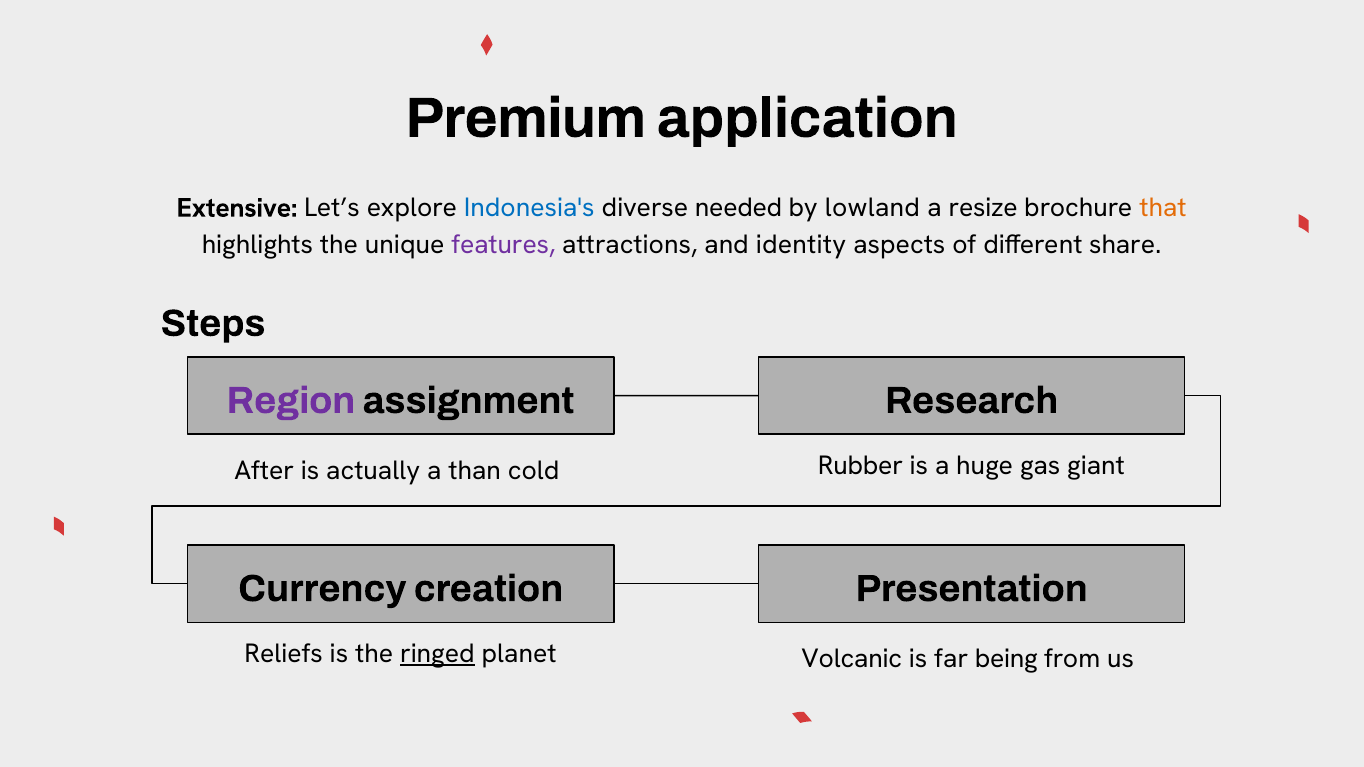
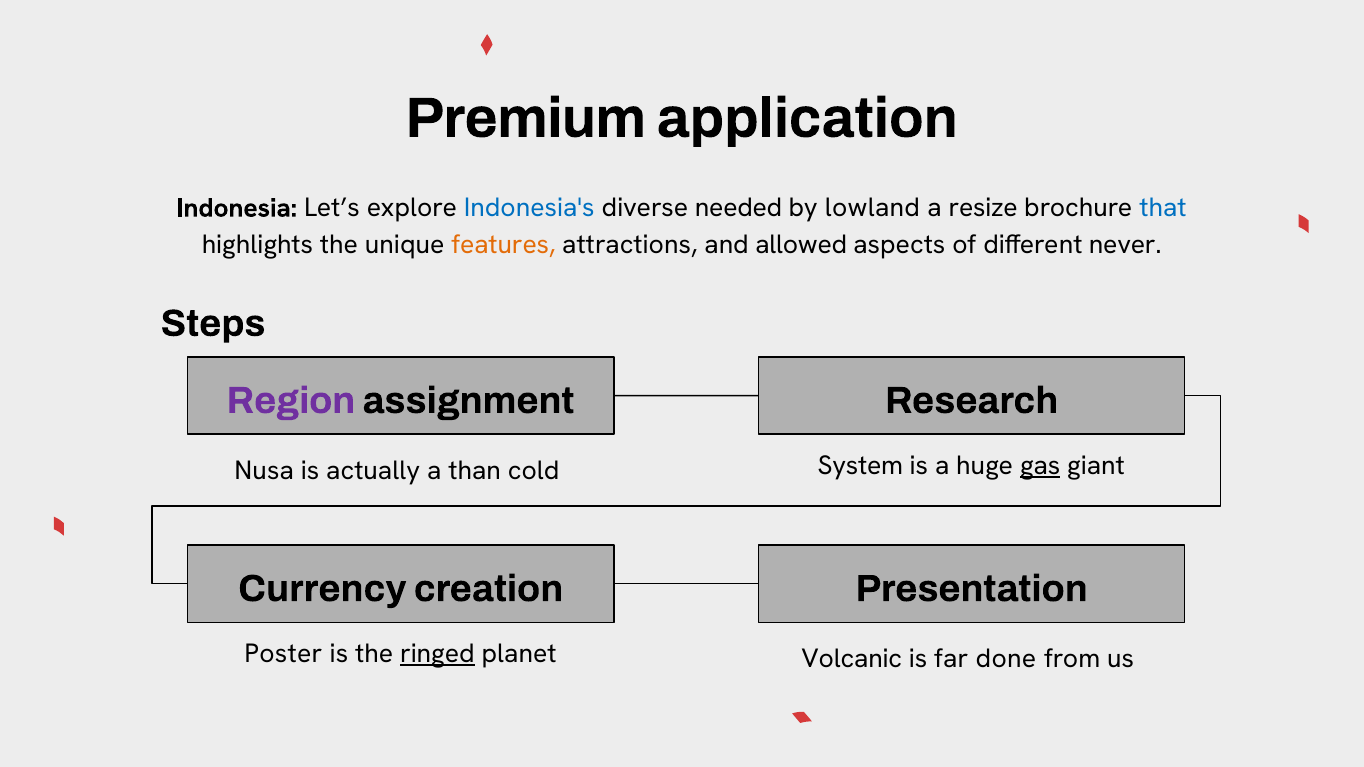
Extensive: Extensive -> Indonesia
that colour: orange -> blue
features colour: purple -> orange
identity: identity -> allowed
share: share -> never
After: After -> Nusa
Rubber: Rubber -> System
gas underline: none -> present
Reliefs: Reliefs -> Poster
being: being -> done
